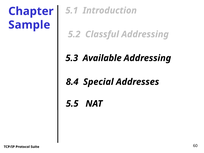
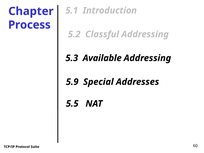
Sample: Sample -> Process
8.4: 8.4 -> 5.9
